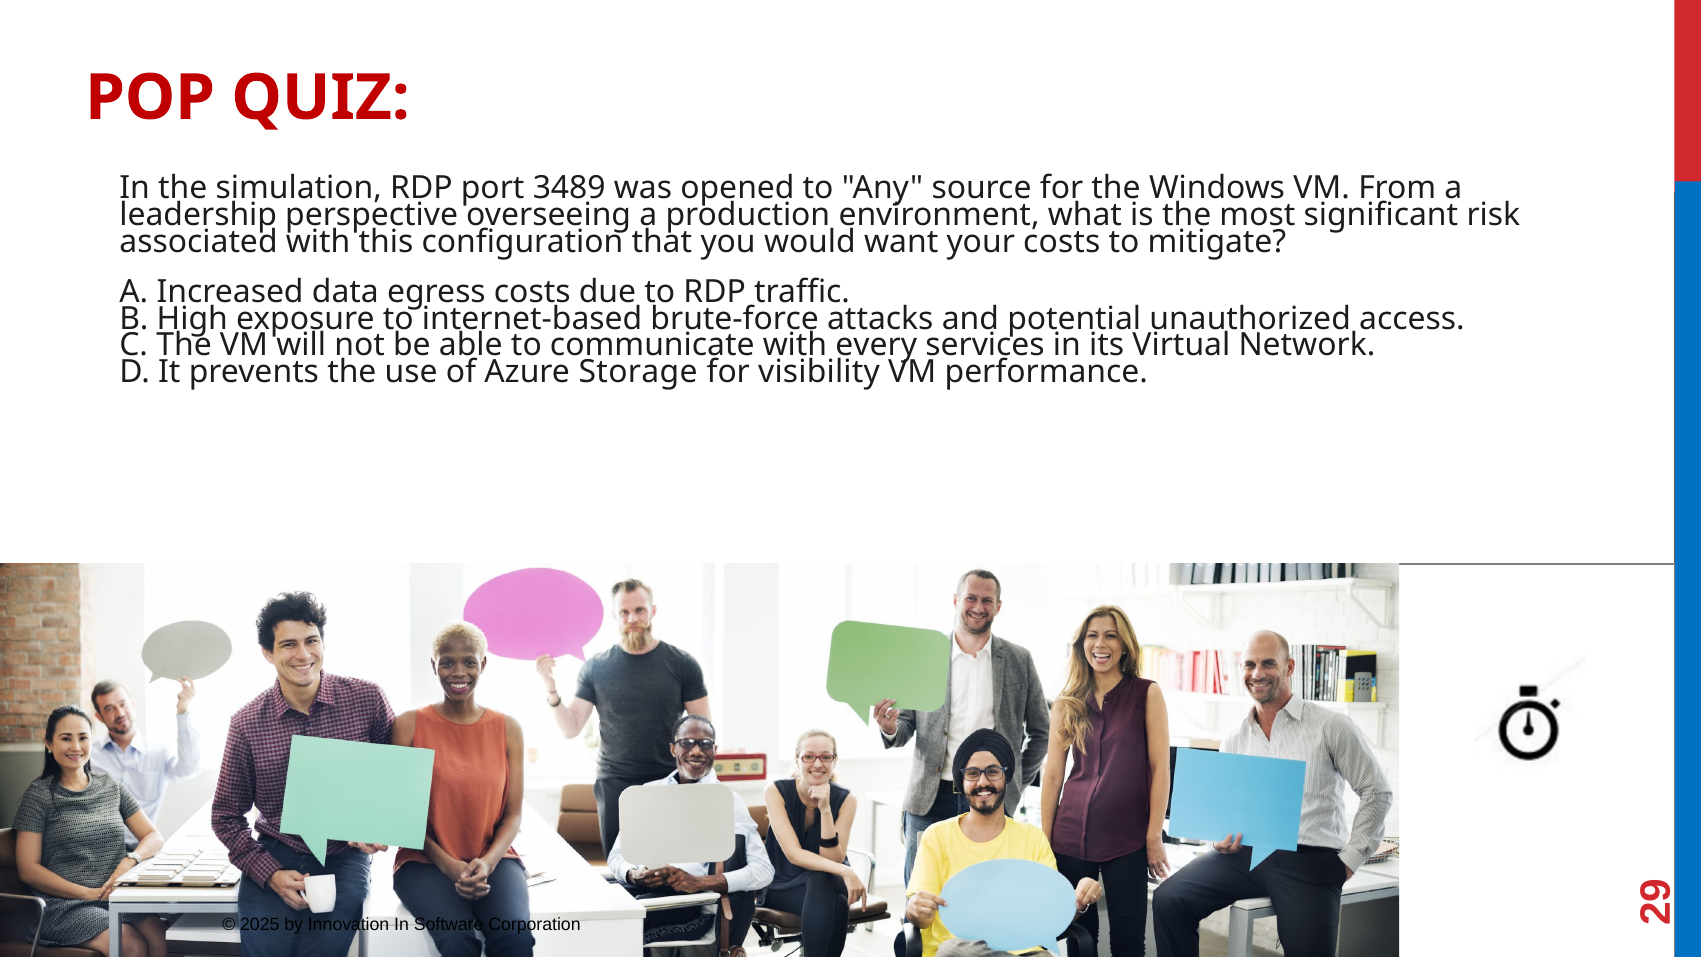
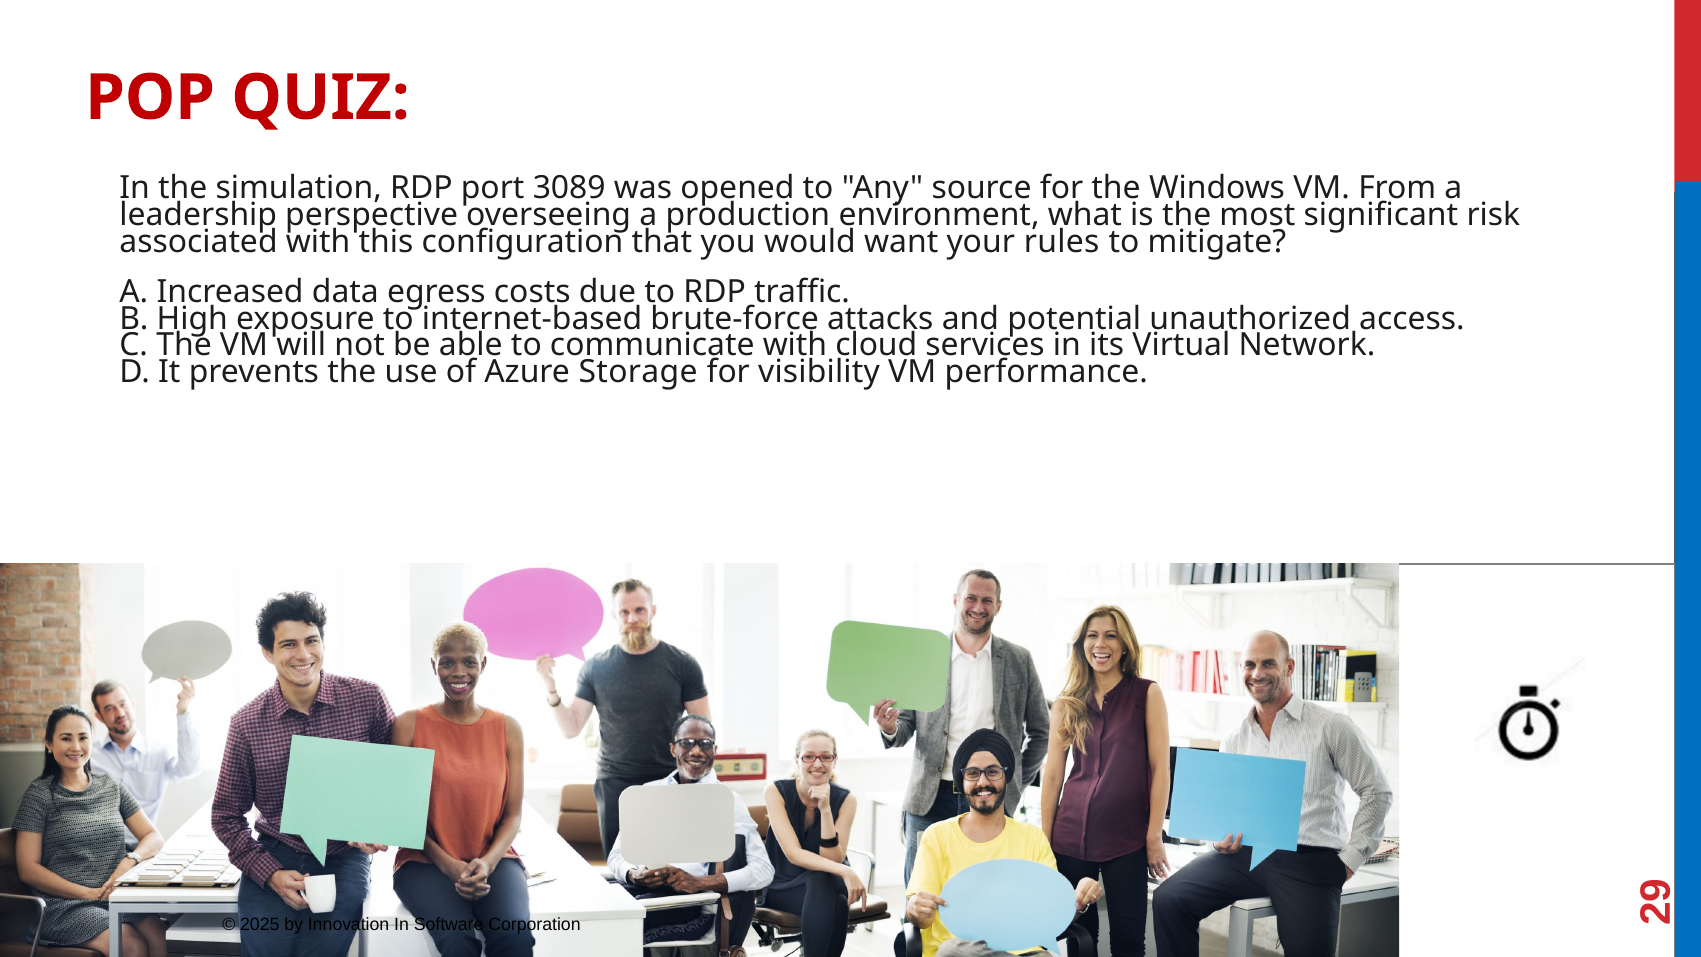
3489: 3489 -> 3089
your costs: costs -> rules
every: every -> cloud
